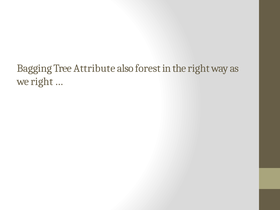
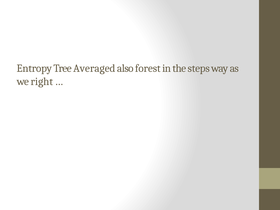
Bagging: Bagging -> Entropy
Attribute: Attribute -> Averaged
the right: right -> steps
